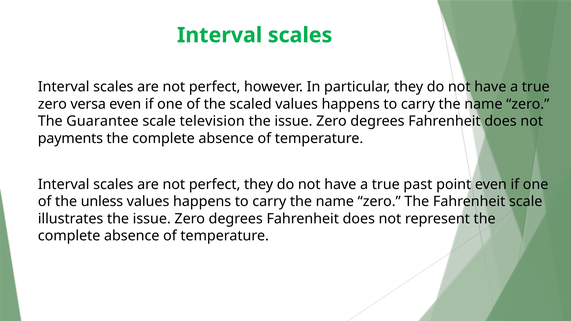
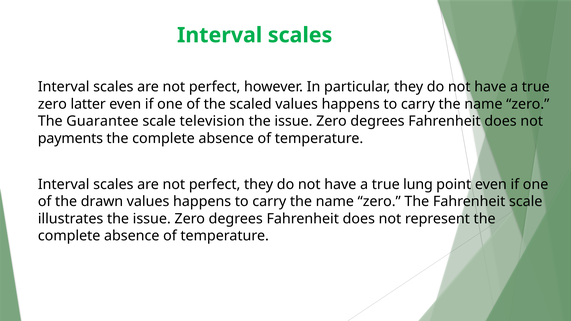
versa: versa -> latter
past: past -> lung
unless: unless -> drawn
